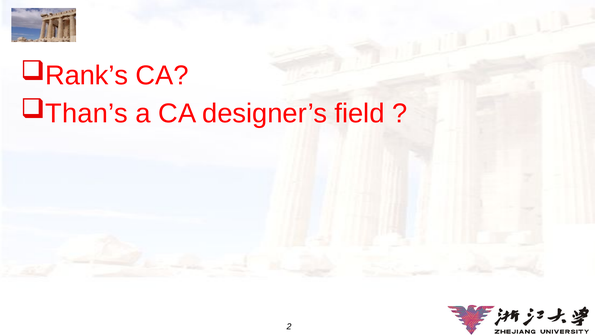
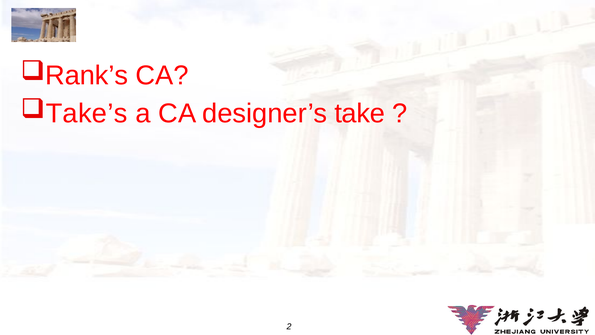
Than’s: Than’s -> Take’s
field: field -> take
